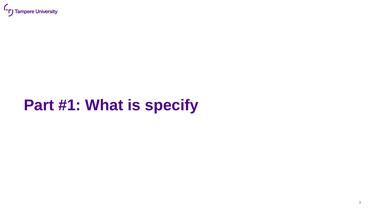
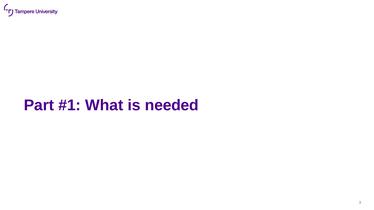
specify: specify -> needed
